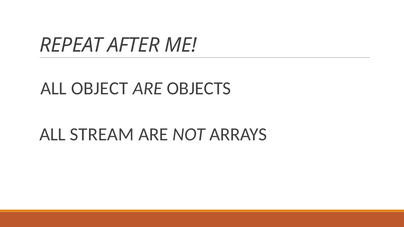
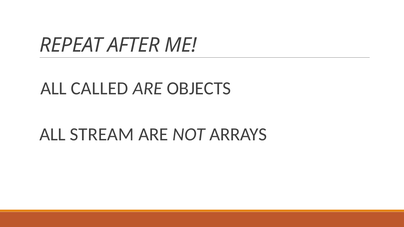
OBJECT: OBJECT -> CALLED
